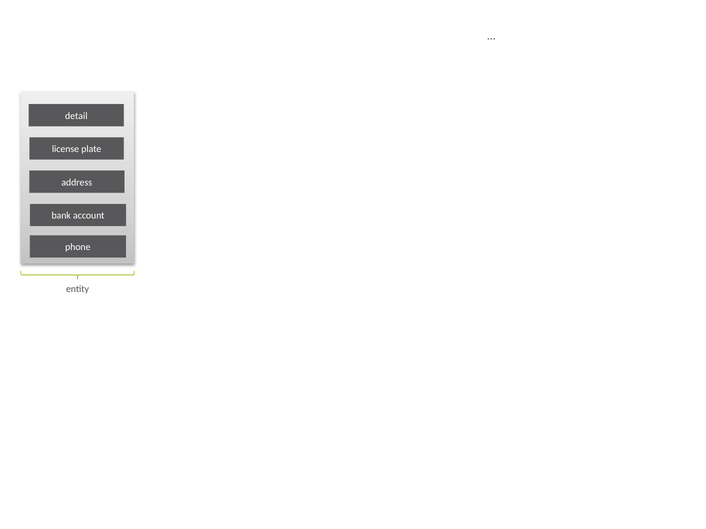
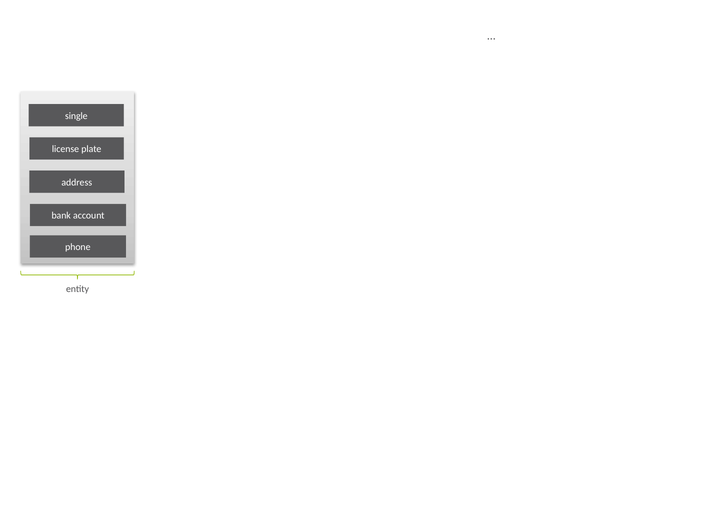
detail: detail -> single
